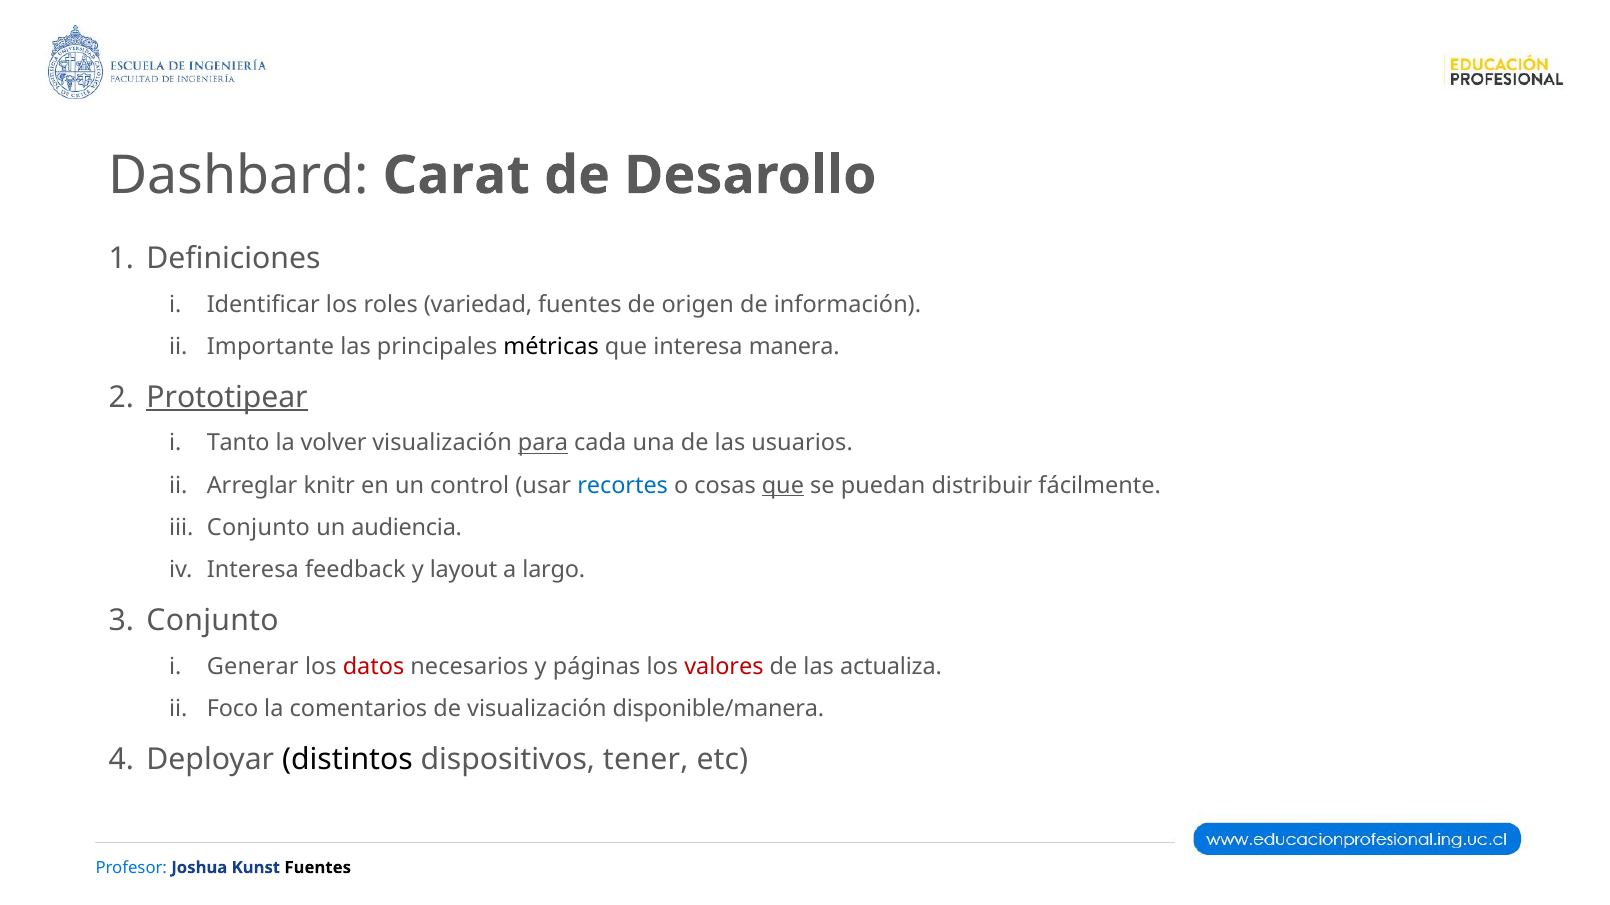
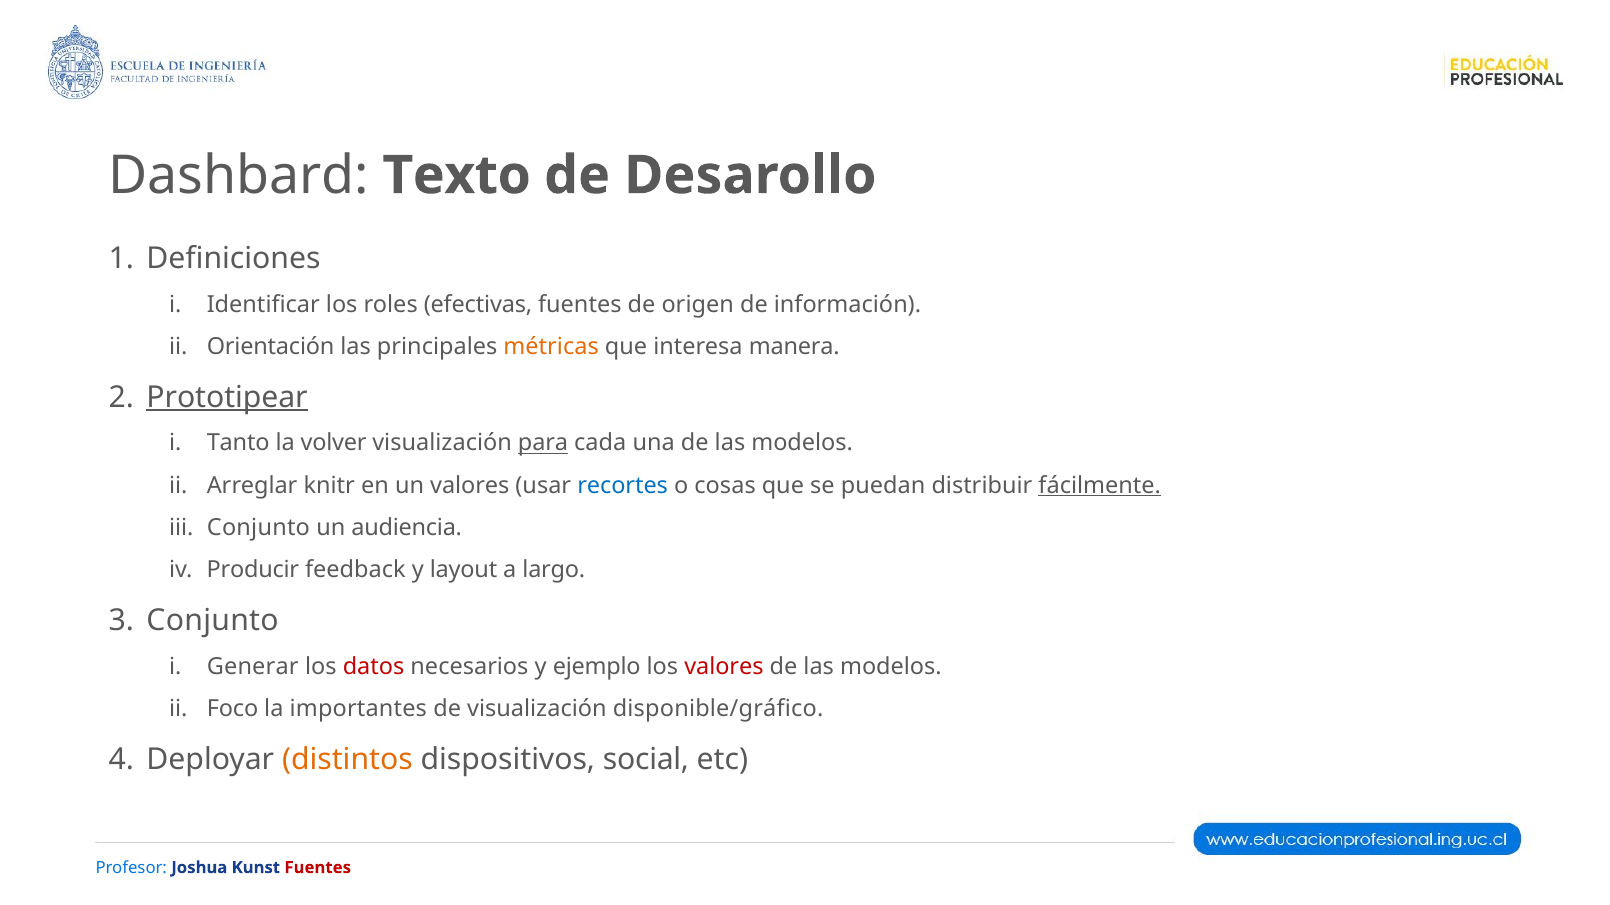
Carat: Carat -> Texto
variedad: variedad -> efectivas
Importante: Importante -> Orientación
métricas colour: black -> orange
una de las usuarios: usuarios -> modelos
un control: control -> valores
que at (783, 486) underline: present -> none
fácilmente underline: none -> present
Interesa at (253, 570): Interesa -> Producir
páginas: páginas -> ejemplo
actualiza at (891, 667): actualiza -> modelos
comentarios: comentarios -> importantes
disponible/manera: disponible/manera -> disponible/gráfico
distintos colour: black -> orange
tener: tener -> social
Fuentes at (318, 868) colour: black -> red
